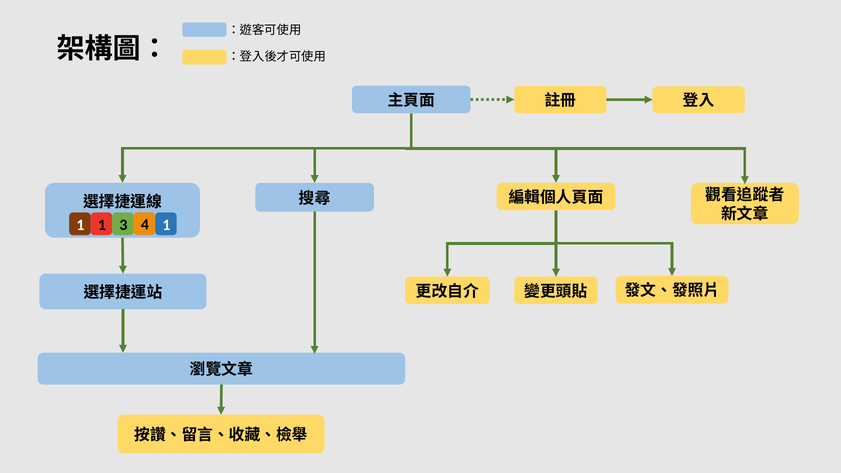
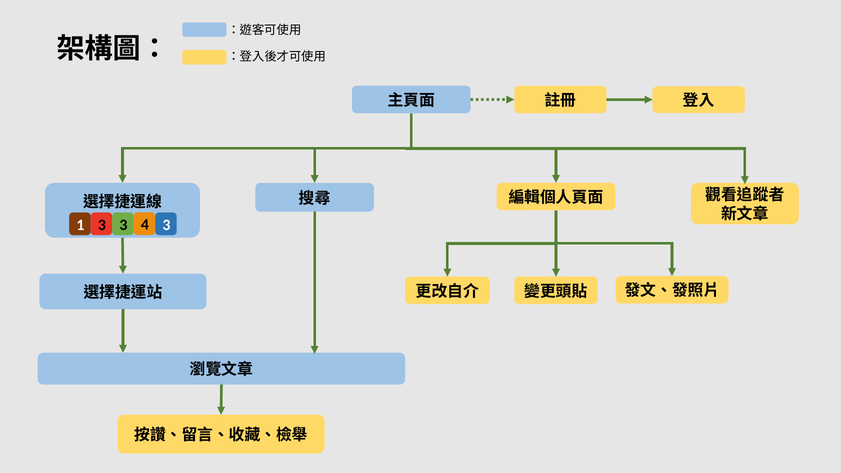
1 1: 1 -> 3
1 at (166, 225): 1 -> 3
